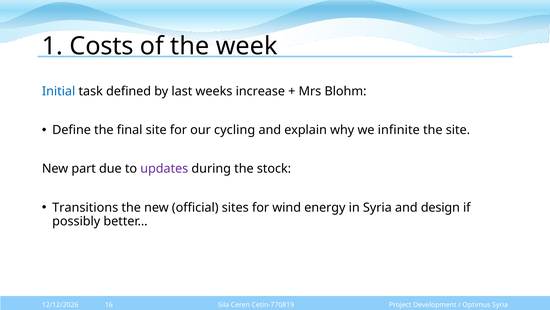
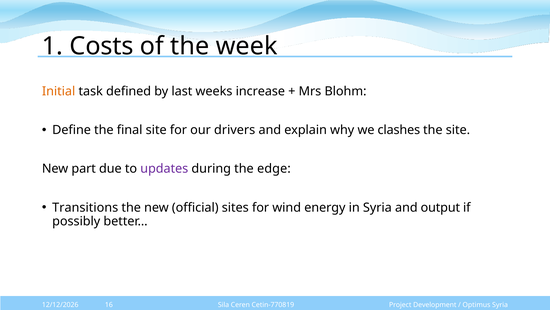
Initial colour: blue -> orange
cycling: cycling -> drivers
infinite: infinite -> clashes
stock: stock -> edge
design: design -> output
